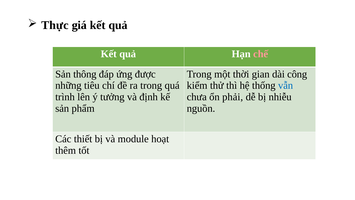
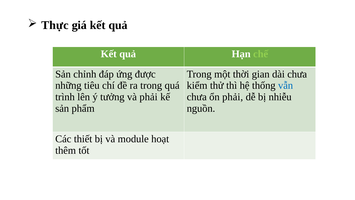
chế colour: pink -> light green
thông: thông -> chỉnh
dài công: công -> chưa
và định: định -> phải
